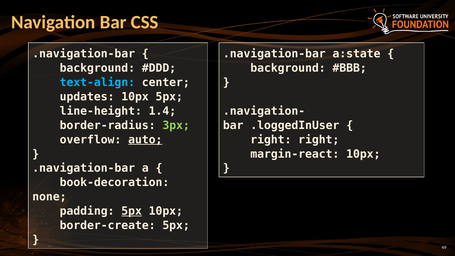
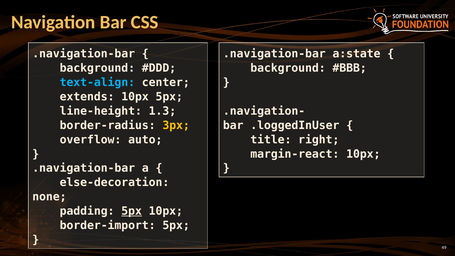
updates: updates -> extends
1.4: 1.4 -> 1.3
3px colour: light green -> yellow
auto underline: present -> none
right at (271, 140): right -> title
book-decoration: book-decoration -> else-decoration
border-create: border-create -> border-import
